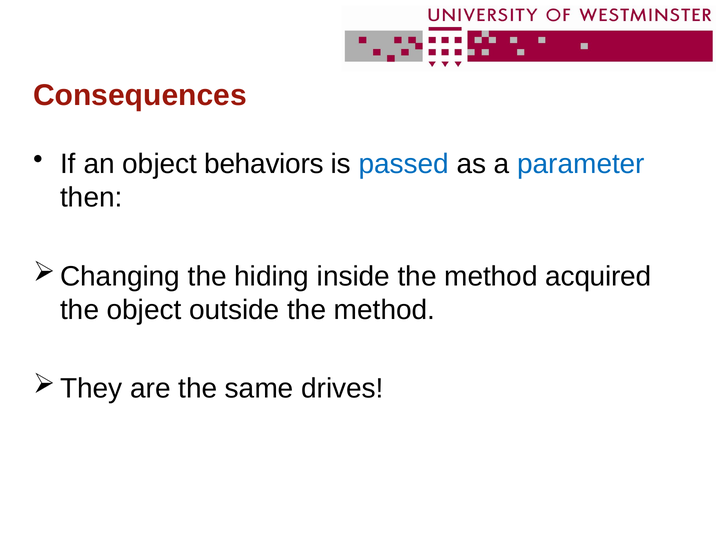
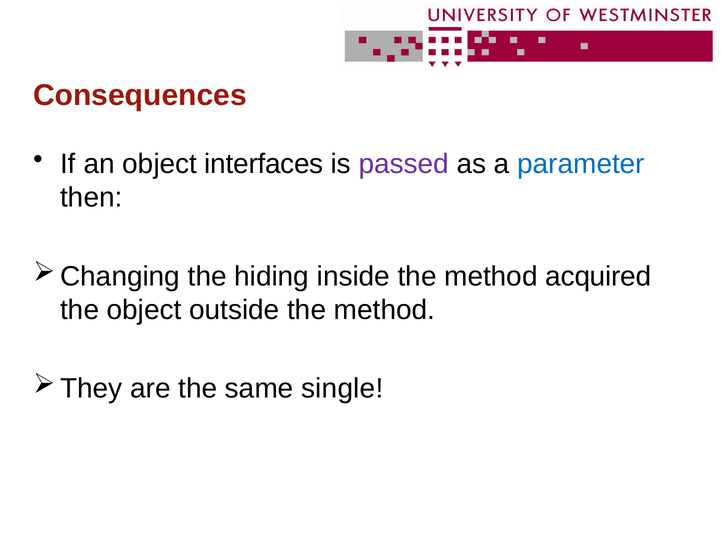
behaviors: behaviors -> interfaces
passed colour: blue -> purple
drives: drives -> single
